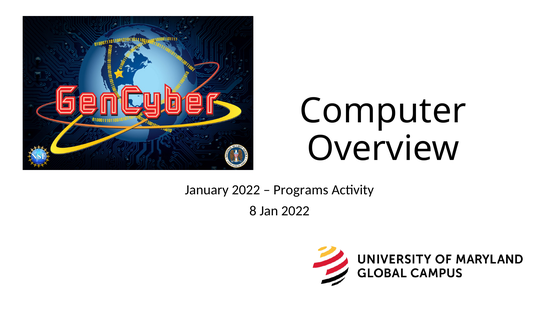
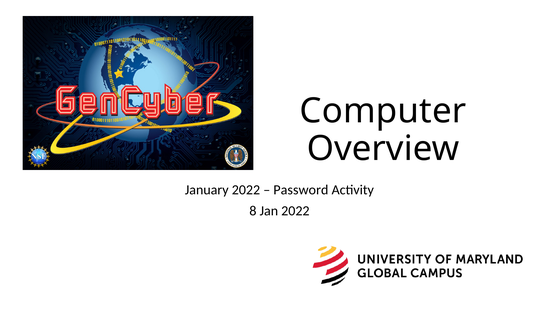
Programs: Programs -> Password
